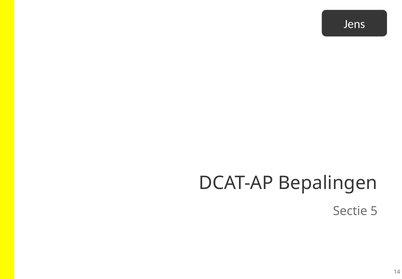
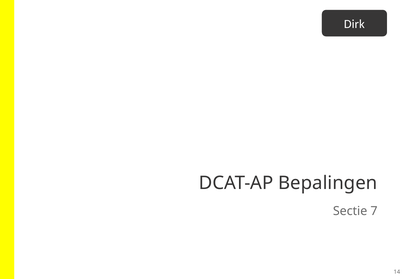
Jens: Jens -> Dirk
5: 5 -> 7
